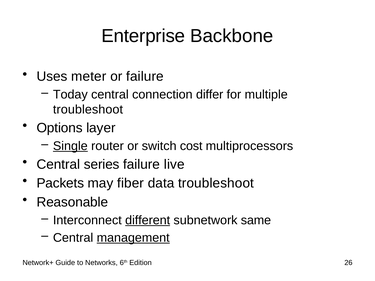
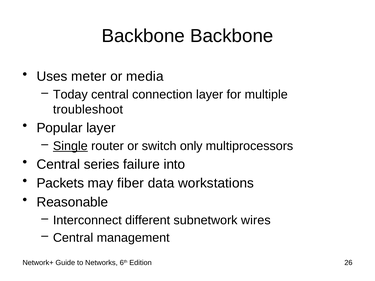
Enterprise at (143, 36): Enterprise -> Backbone
or failure: failure -> media
connection differ: differ -> layer
Options: Options -> Popular
cost: cost -> only
live: live -> into
data troubleshoot: troubleshoot -> workstations
different underline: present -> none
same: same -> wires
management underline: present -> none
